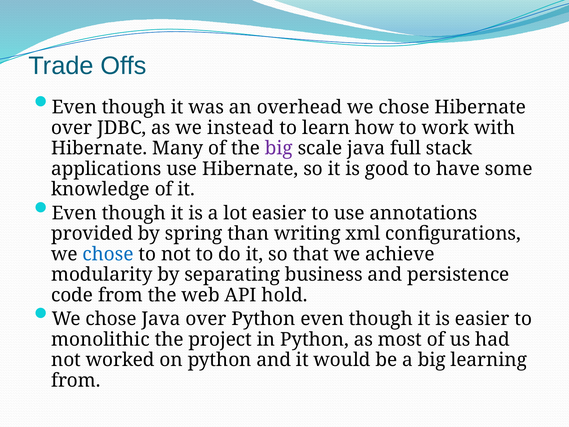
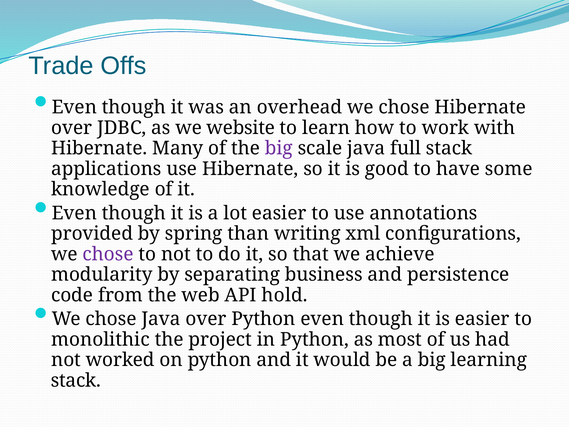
instead: instead -> website
chose at (108, 254) colour: blue -> purple
from at (76, 380): from -> stack
